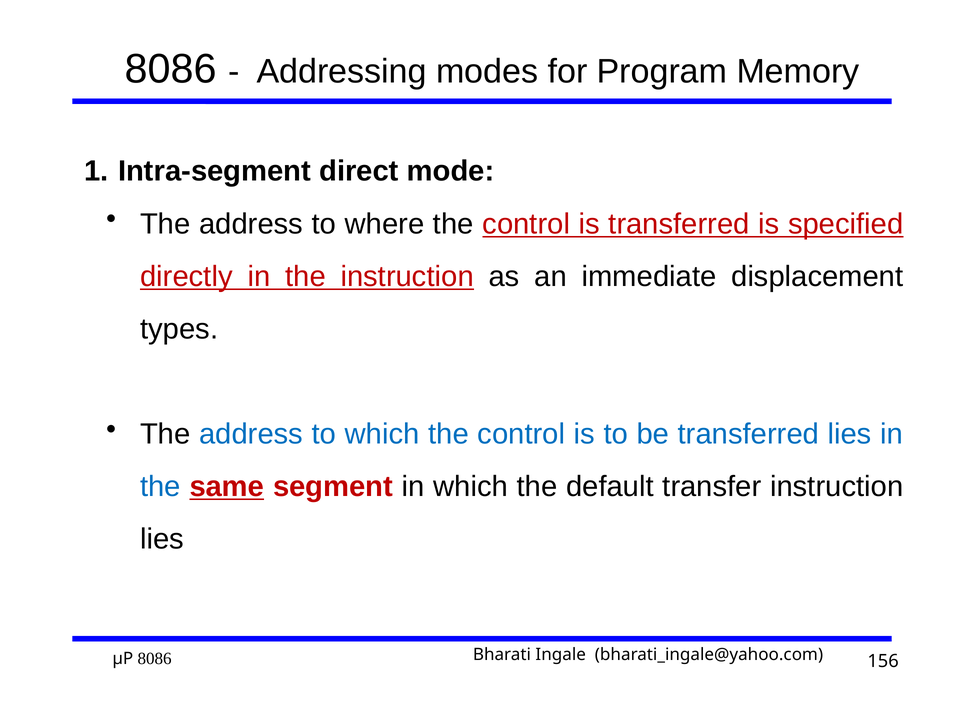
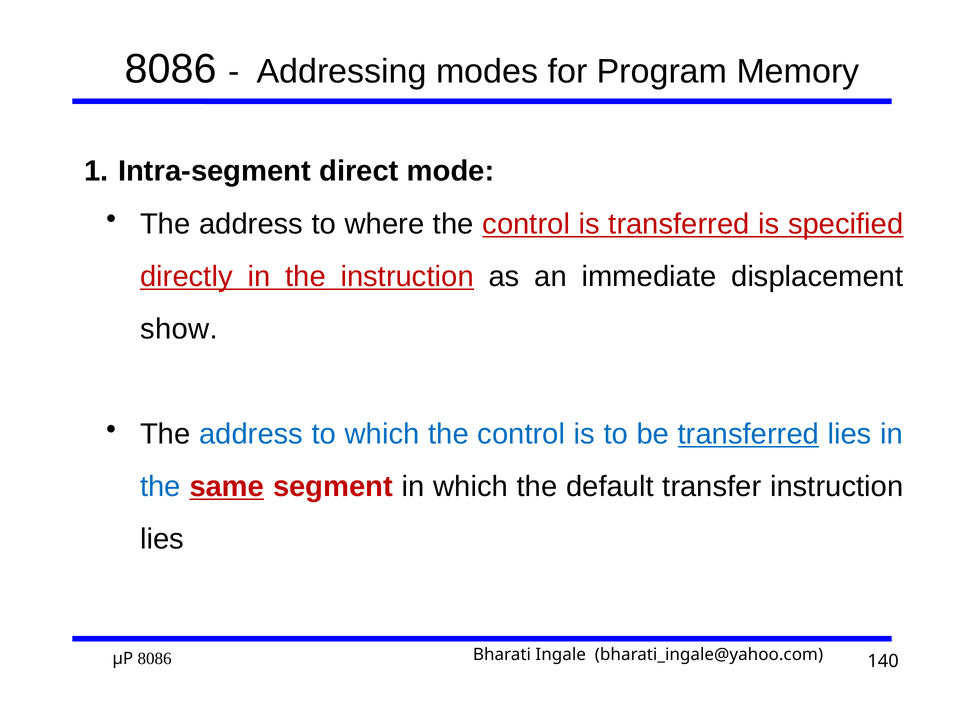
types: types -> show
transferred at (748, 434) underline: none -> present
156: 156 -> 140
